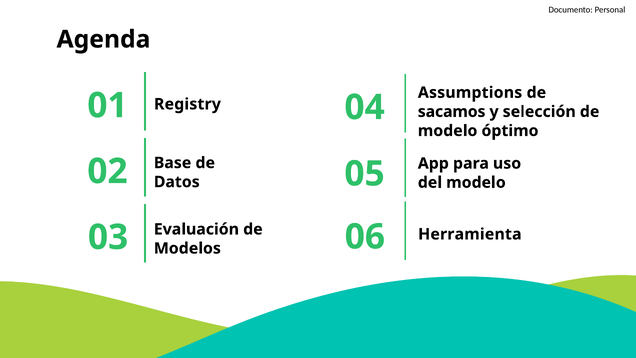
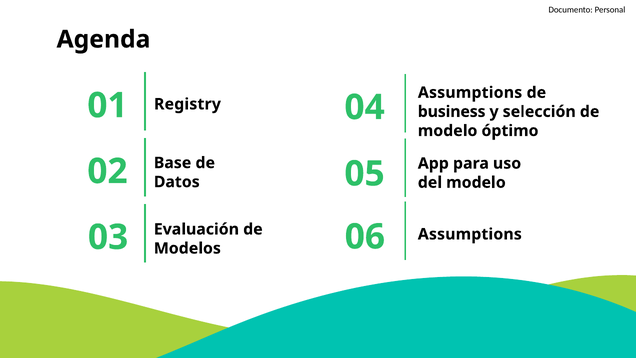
sacamos: sacamos -> business
Herramienta at (470, 234): Herramienta -> Assumptions
